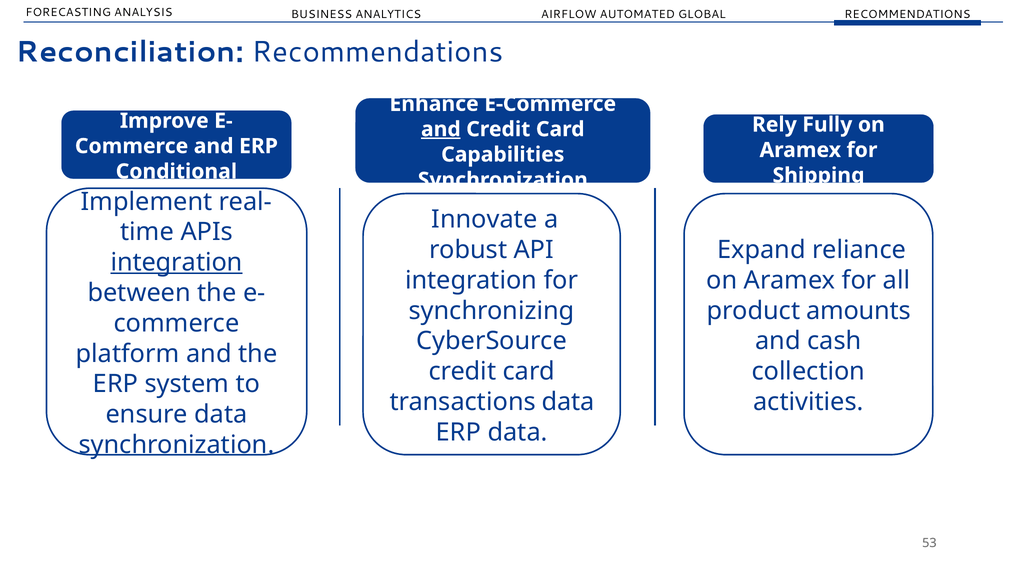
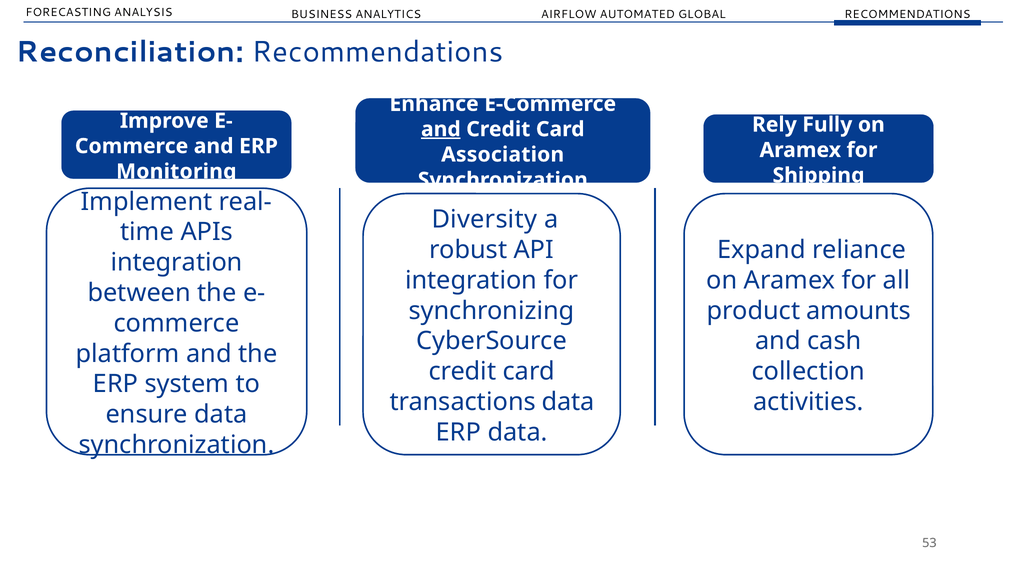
Capabilities: Capabilities -> Association
Conditional: Conditional -> Monitoring
Innovate: Innovate -> Diversity
integration at (177, 263) underline: present -> none
